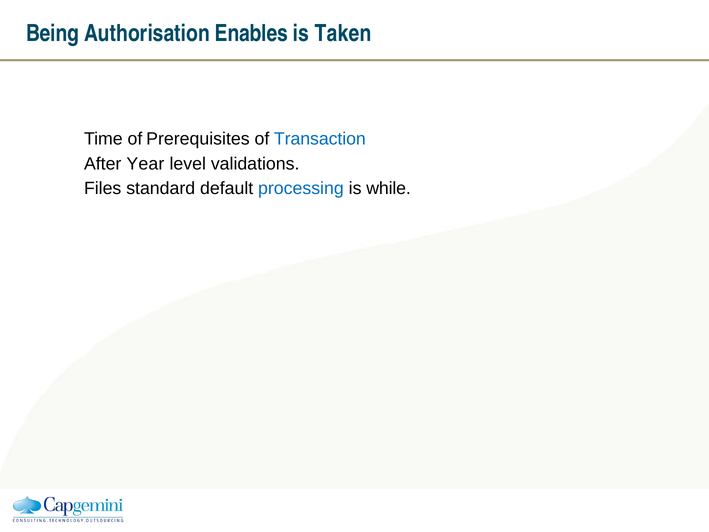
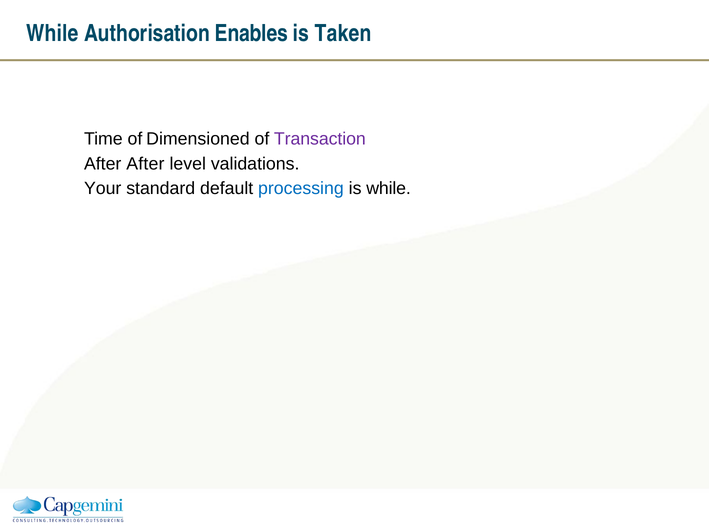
Being at (53, 34): Being -> While
Prerequisites: Prerequisites -> Dimensioned
Transaction colour: blue -> purple
After Year: Year -> After
Files: Files -> Your
